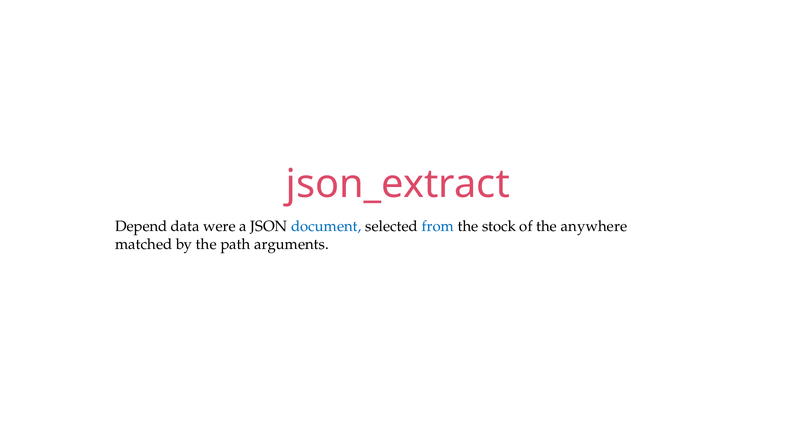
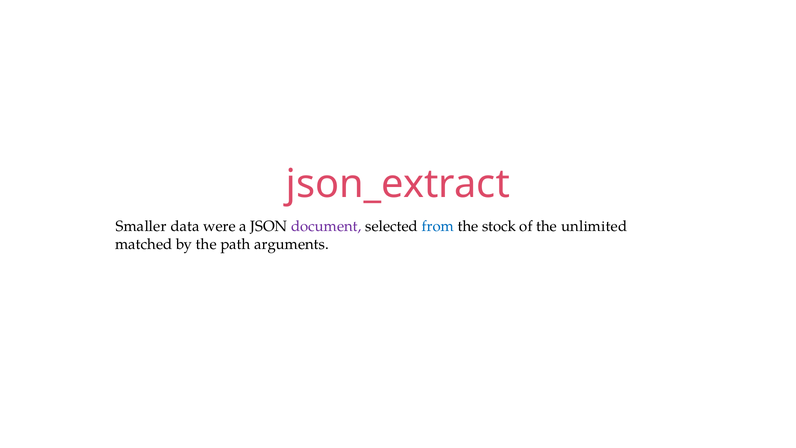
Depend: Depend -> Smaller
document colour: blue -> purple
anywhere: anywhere -> unlimited
